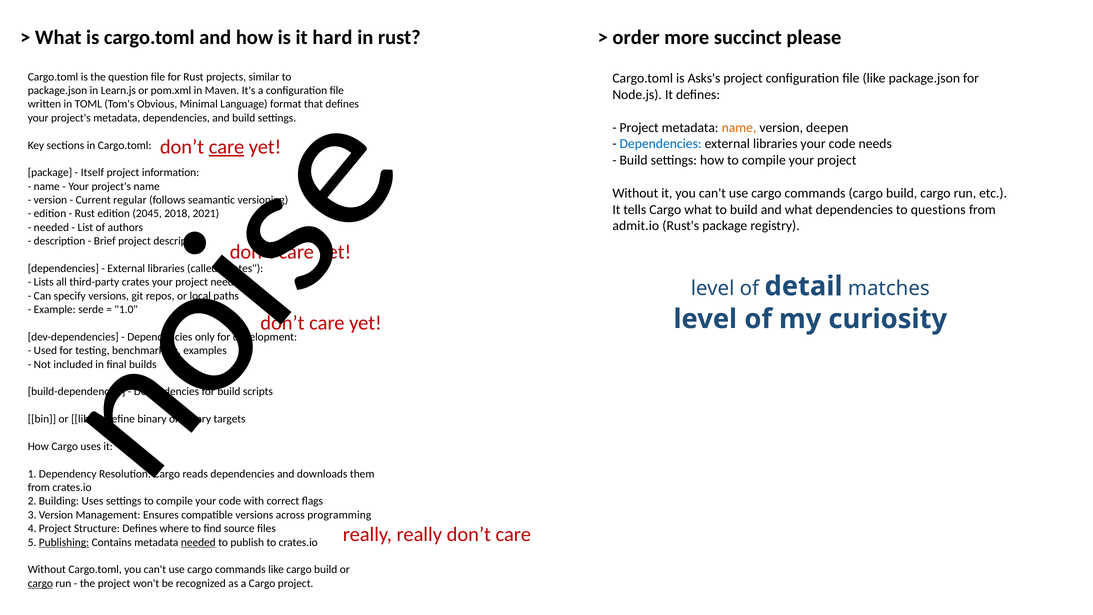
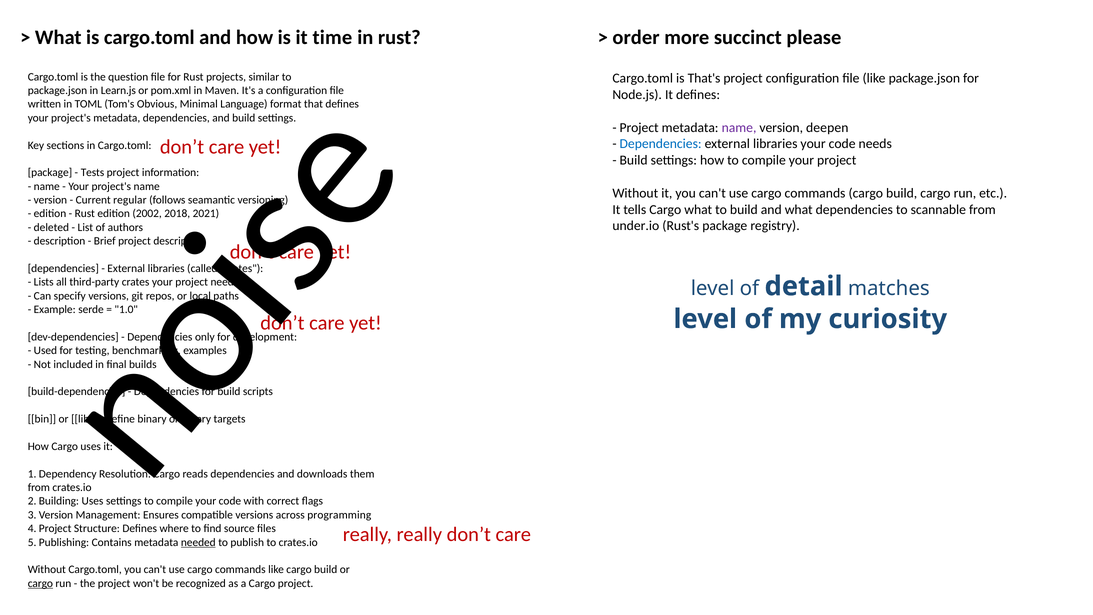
hard: hard -> time
Asks's: Asks's -> That's
name at (739, 128) colour: orange -> purple
care at (226, 147) underline: present -> none
Itself: Itself -> Tests
questions: questions -> scannable
2045: 2045 -> 2002
admit.io: admit.io -> under.io
needed at (51, 227): needed -> deleted
Publishing underline: present -> none
